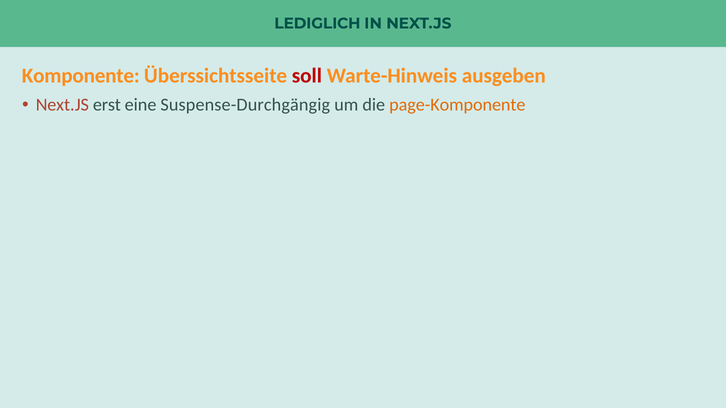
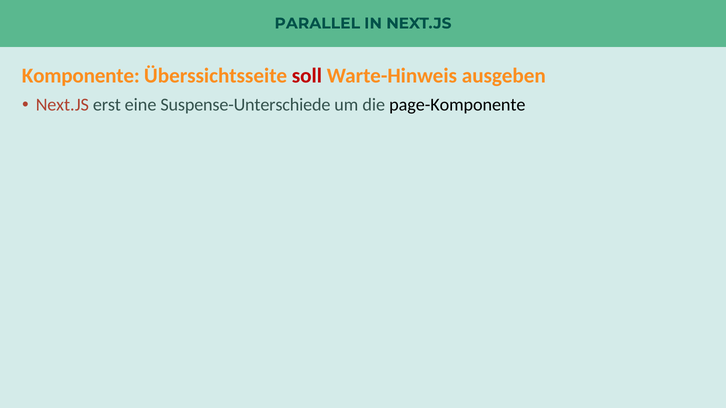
LEDIGLICH: LEDIGLICH -> PARALLEL
Suspense-Durchgängig: Suspense-Durchgängig -> Suspense-Unterschiede
page-Komponente colour: orange -> black
